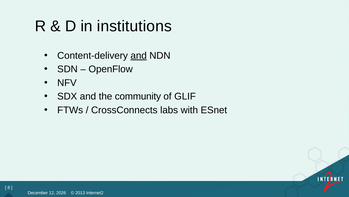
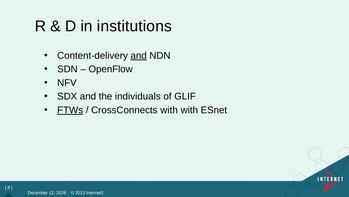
community: community -> individuals
FTWs underline: none -> present
CrossConnects labs: labs -> with
